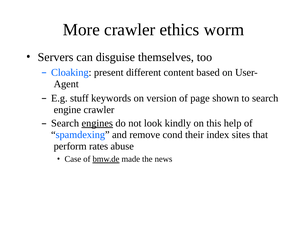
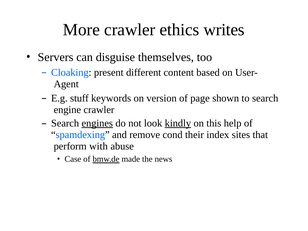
worm: worm -> writes
kindly underline: none -> present
rates: rates -> with
